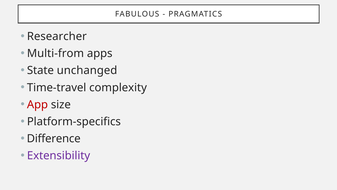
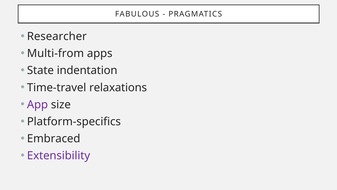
unchanged: unchanged -> indentation
complexity: complexity -> relaxations
App colour: red -> purple
Difference: Difference -> Embraced
